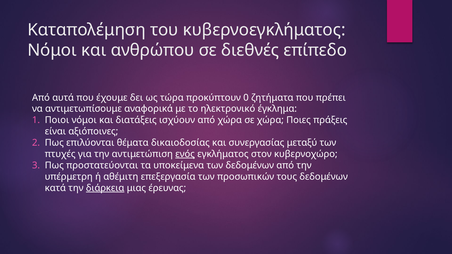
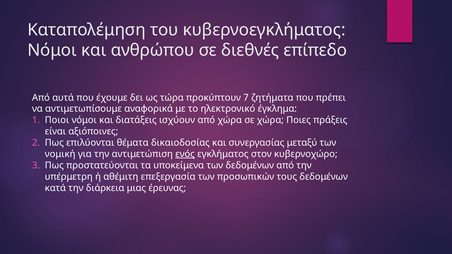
0: 0 -> 7
πτυχές: πτυχές -> νομική
διάρκεια underline: present -> none
